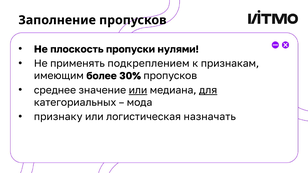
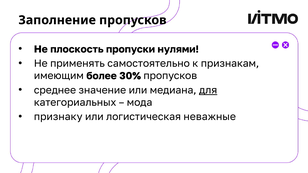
подкреплением: подкреплением -> самостоятельно
или at (138, 90) underline: present -> none
назначать: назначать -> неважные
